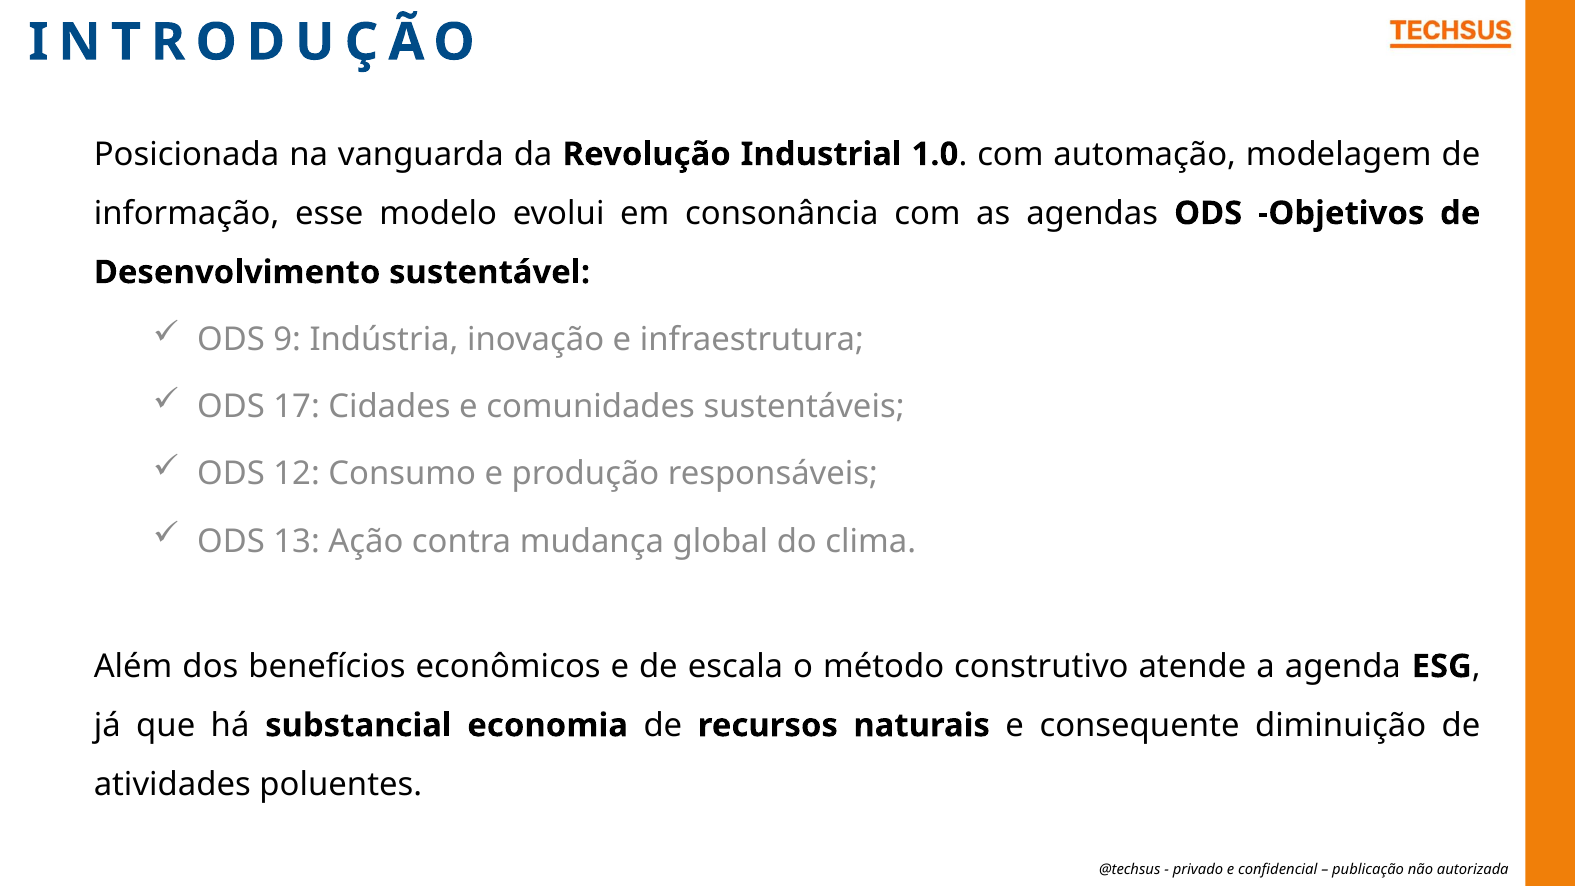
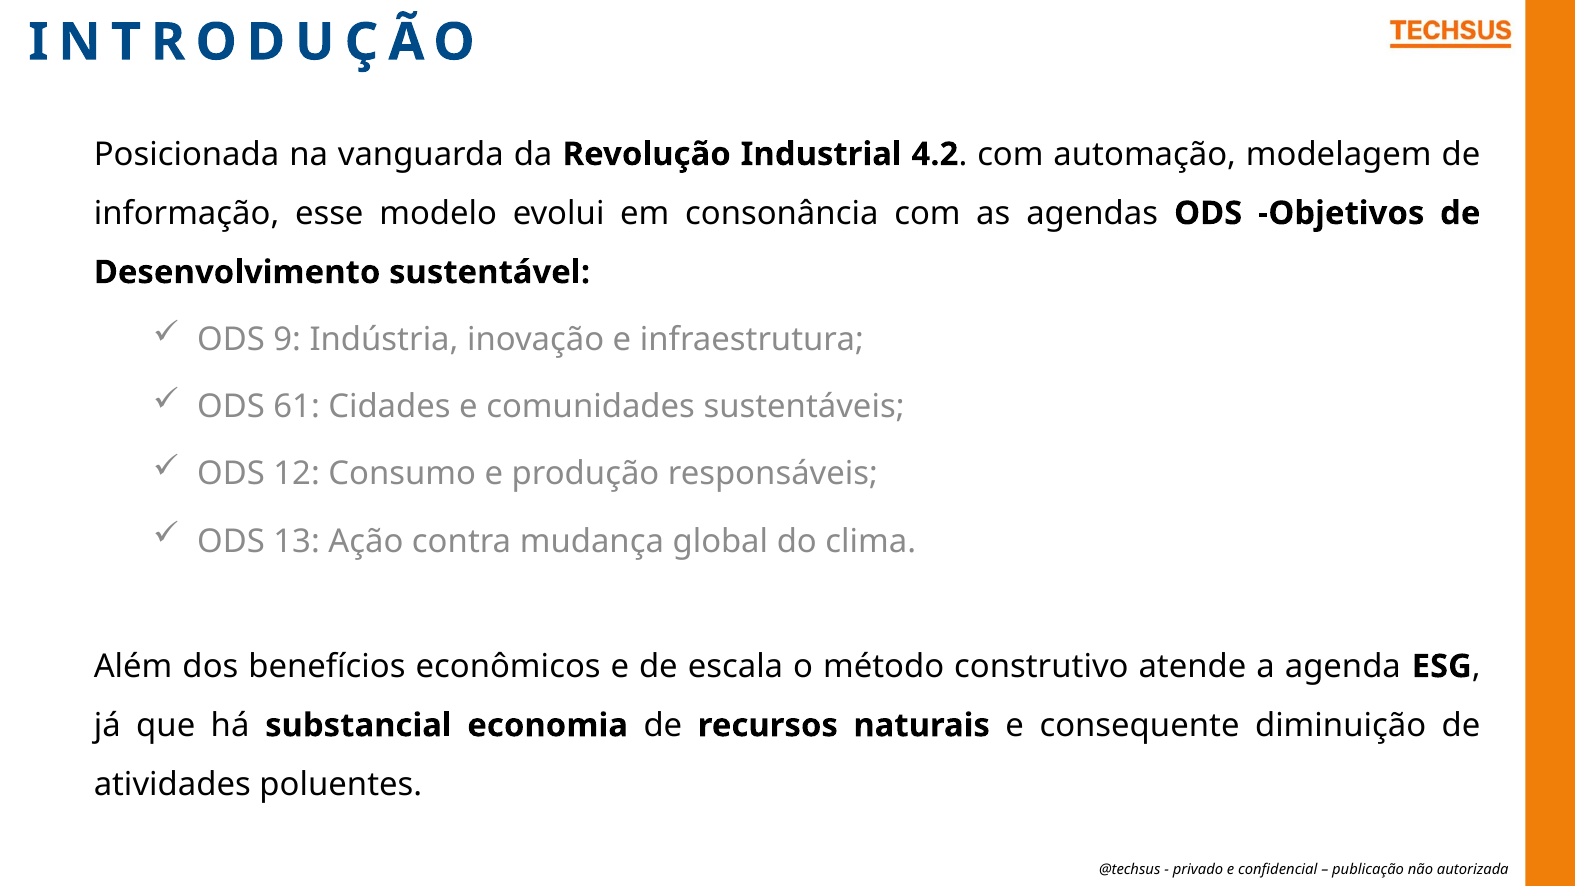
1.0: 1.0 -> 4.2
17: 17 -> 61
